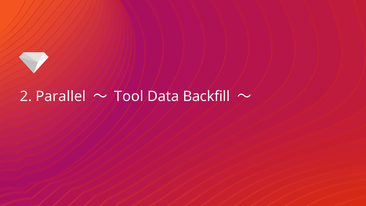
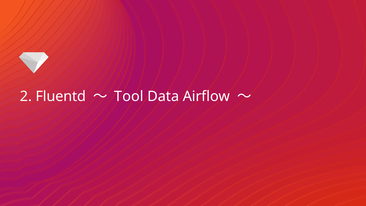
Parallel: Parallel -> Fluentd
Backfill: Backfill -> Airflow
